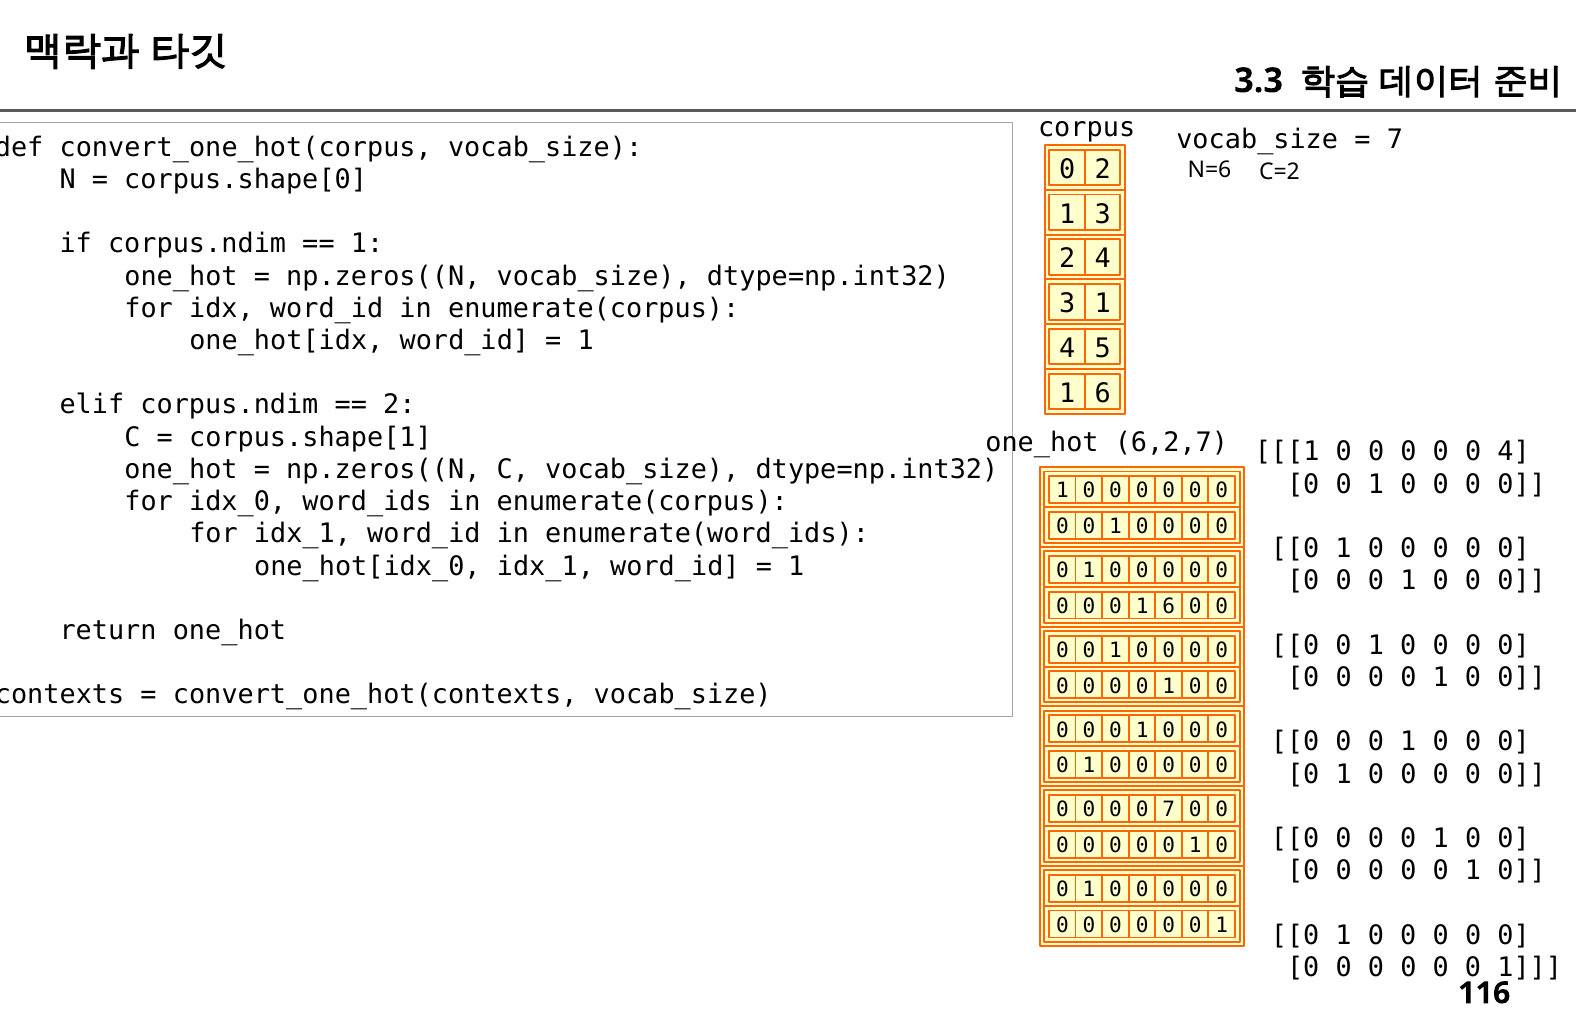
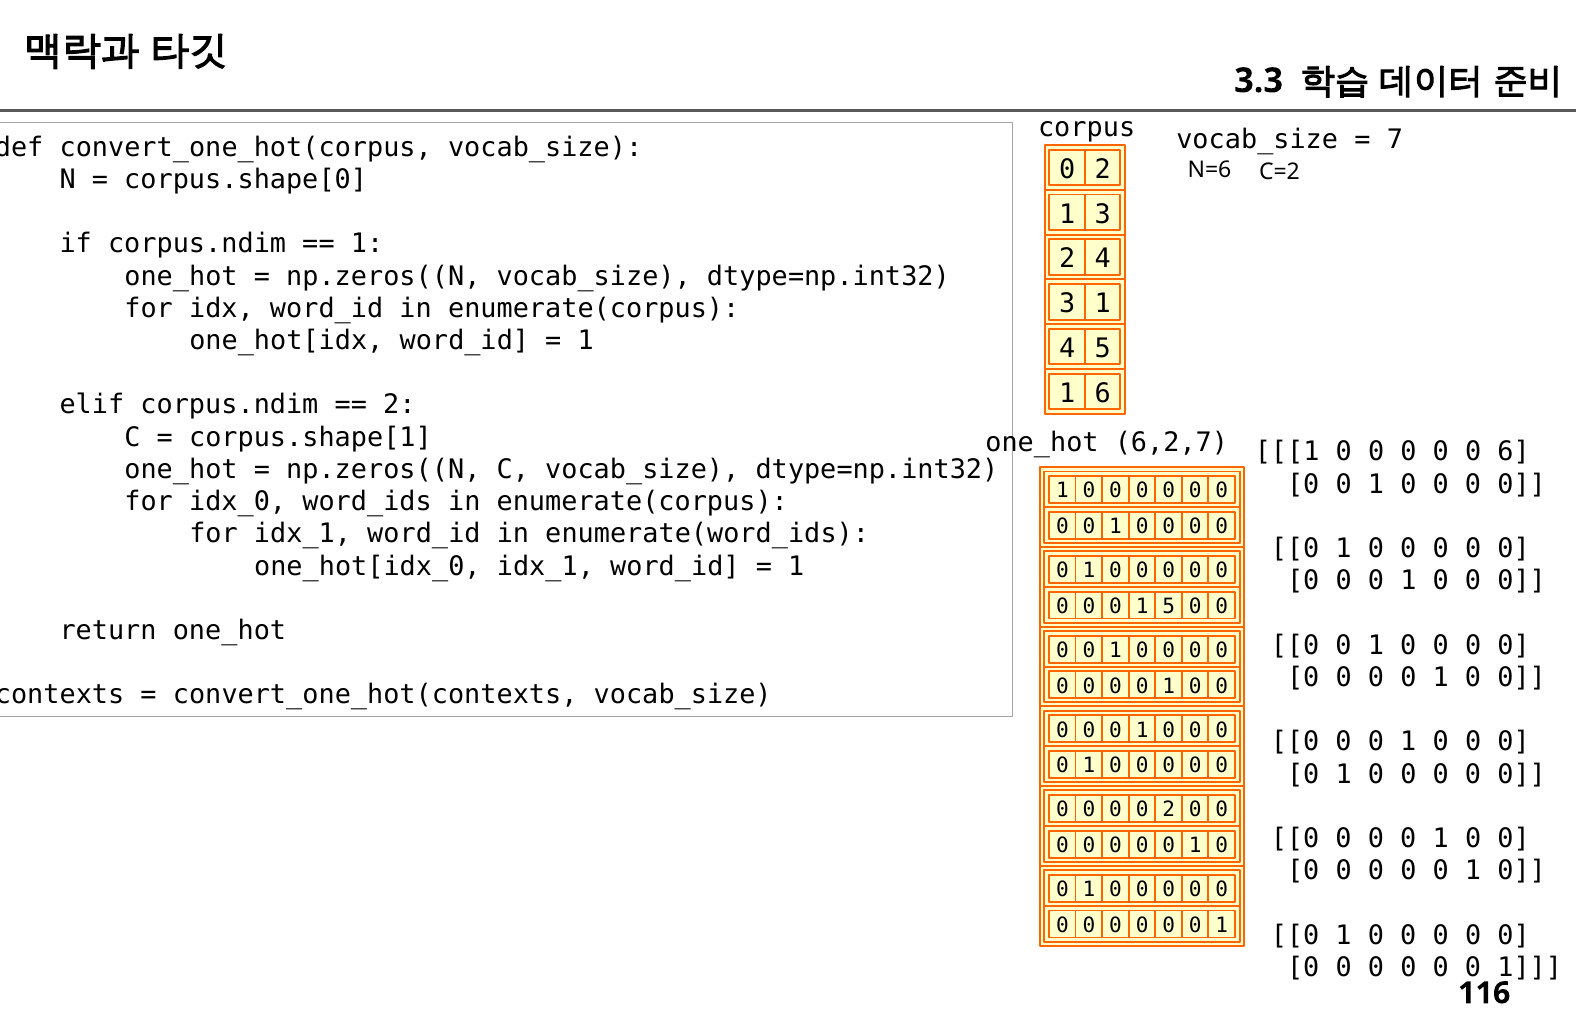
0 4: 4 -> 6
0 1 6: 6 -> 5
0 0 7: 7 -> 2
